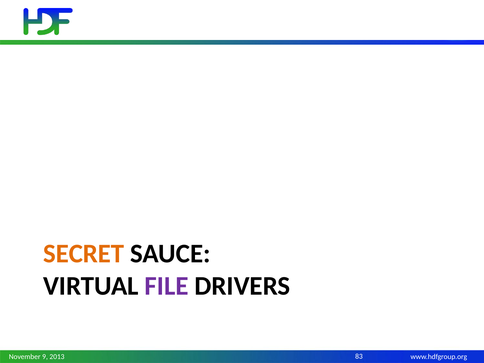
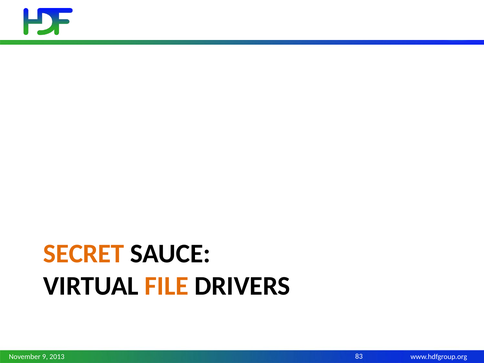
FILE colour: purple -> orange
